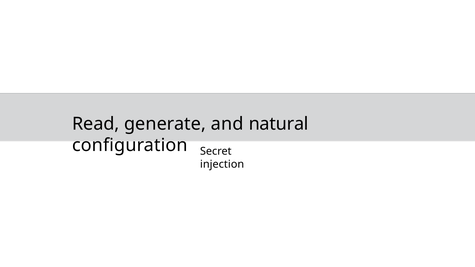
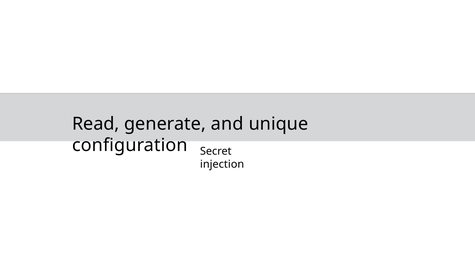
natural: natural -> unique
